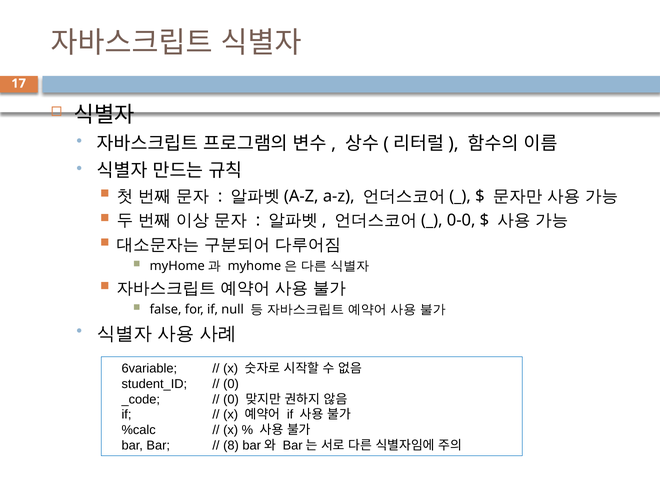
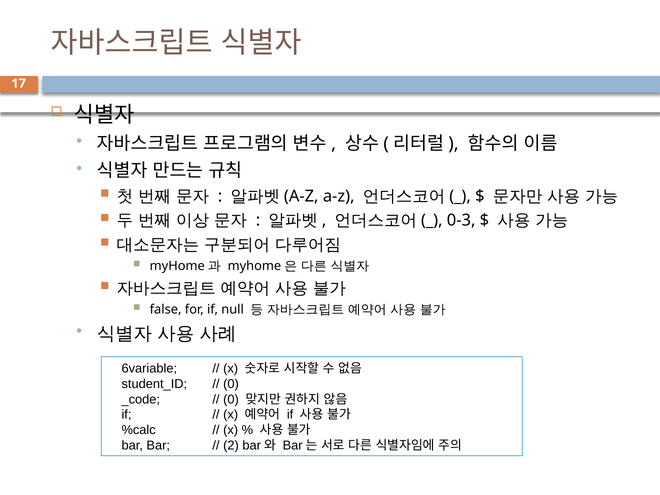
0-0: 0-0 -> 0-3
8: 8 -> 2
